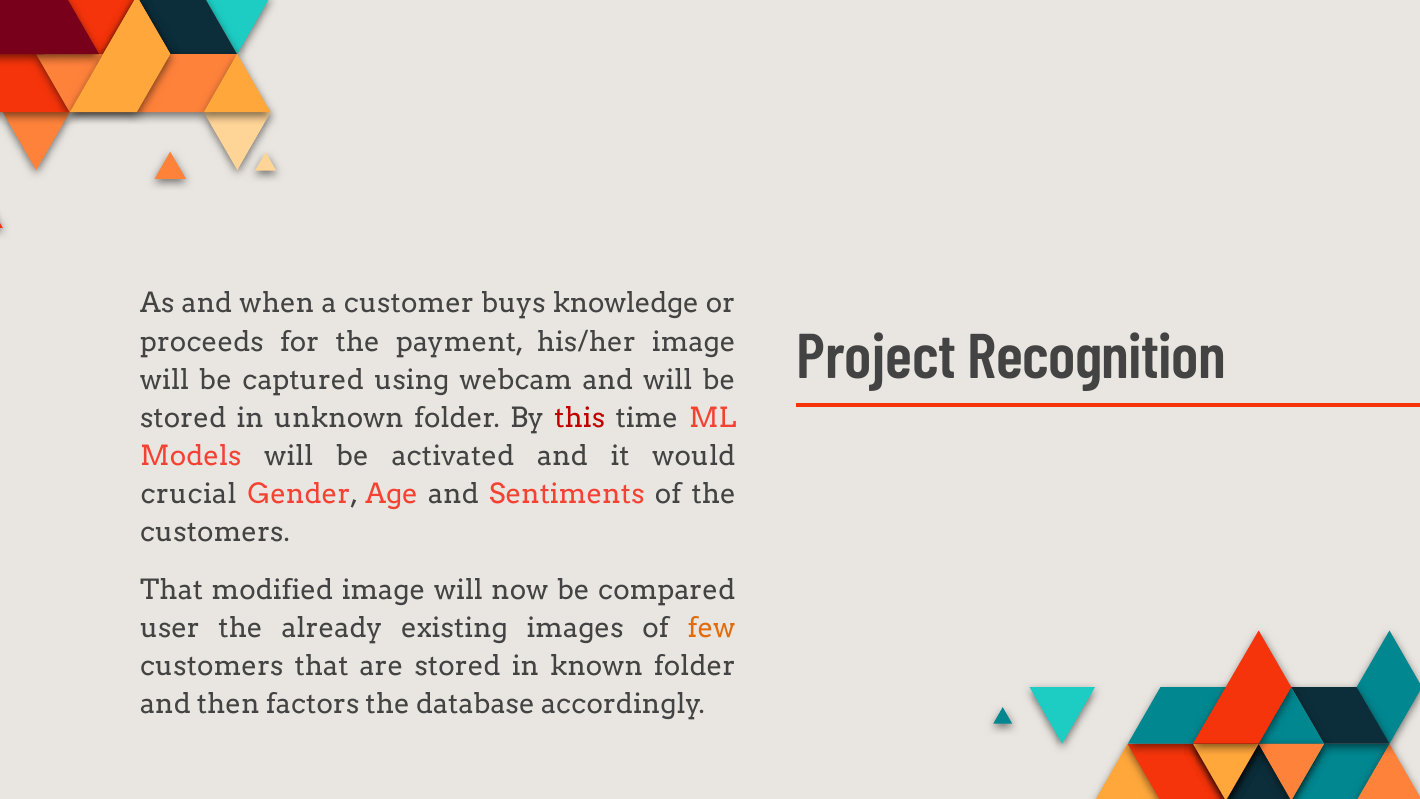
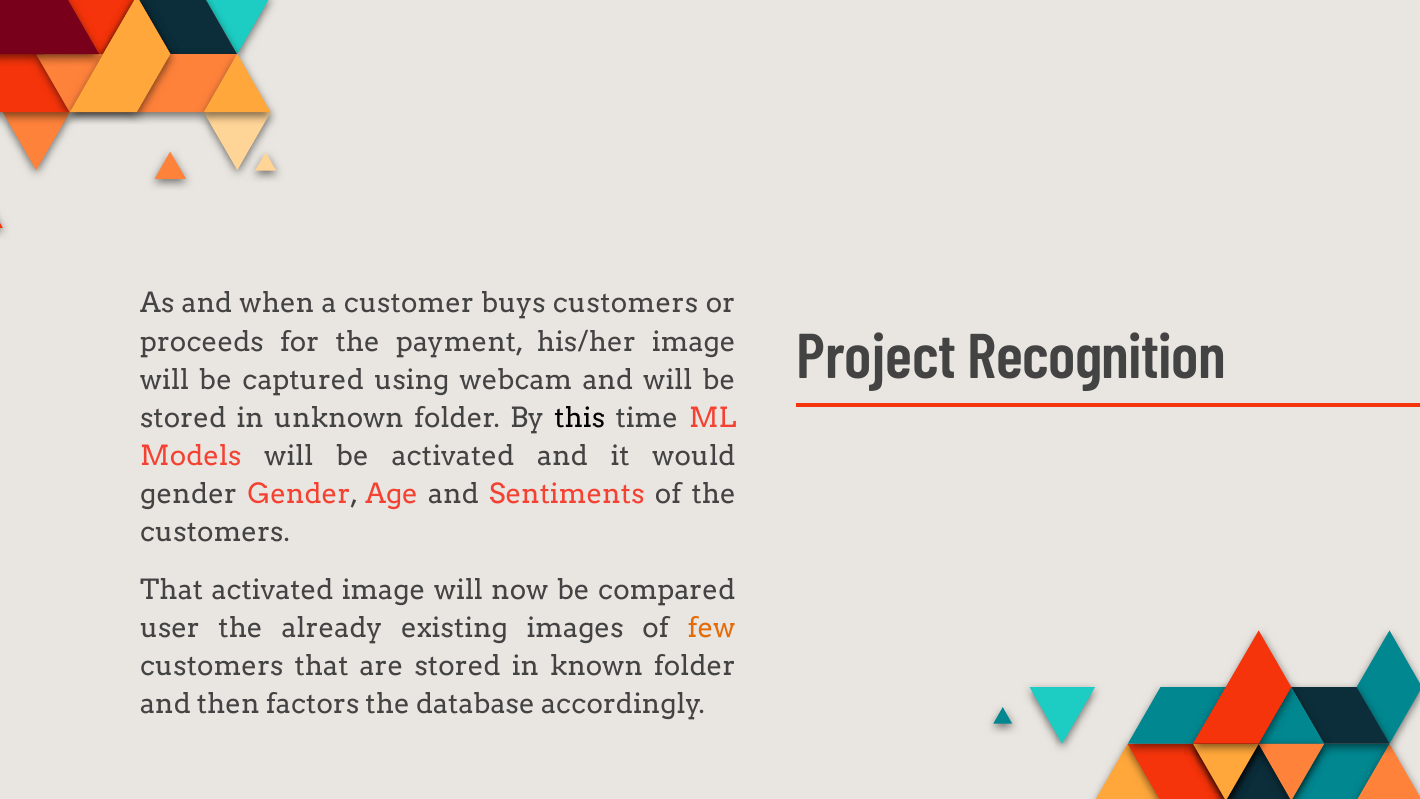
buys knowledge: knowledge -> customers
this colour: red -> black
crucial at (189, 494): crucial -> gender
That modified: modified -> activated
